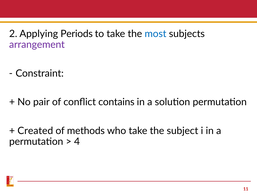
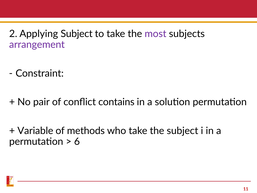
Applying Periods: Periods -> Subject
most colour: blue -> purple
Created: Created -> Variable
4: 4 -> 6
